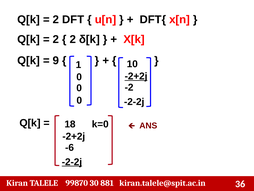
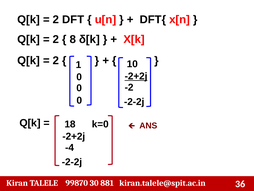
2 at (73, 39): 2 -> 8
9 at (56, 60): 9 -> 2
-6: -6 -> -4
-2-2j at (72, 162) underline: present -> none
